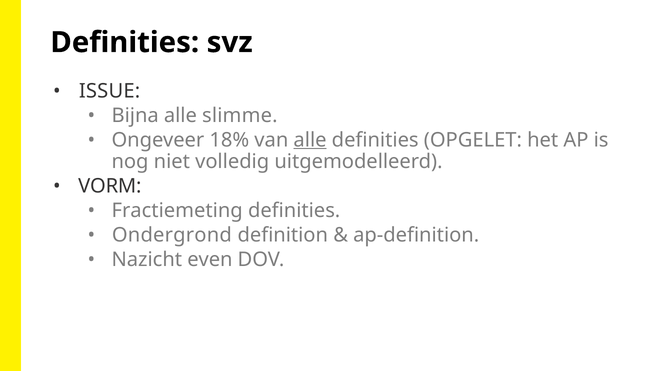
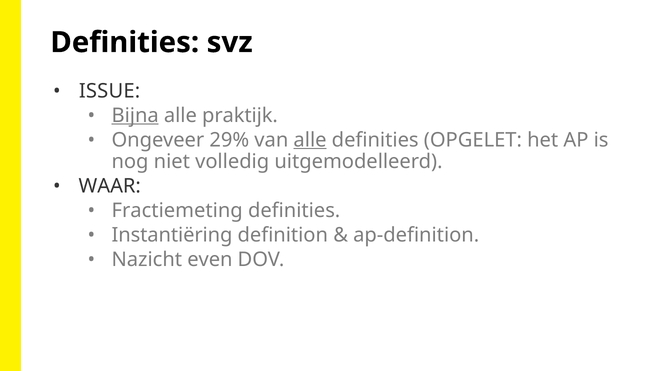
Bijna underline: none -> present
slimme: slimme -> praktijk
18%: 18% -> 29%
VORM: VORM -> WAAR
Ondergrond: Ondergrond -> Instantiëring
